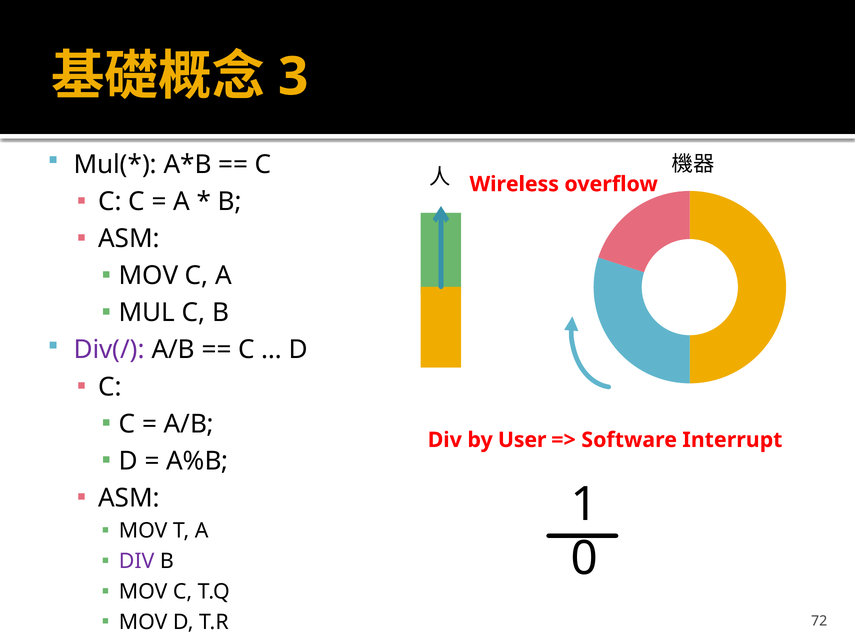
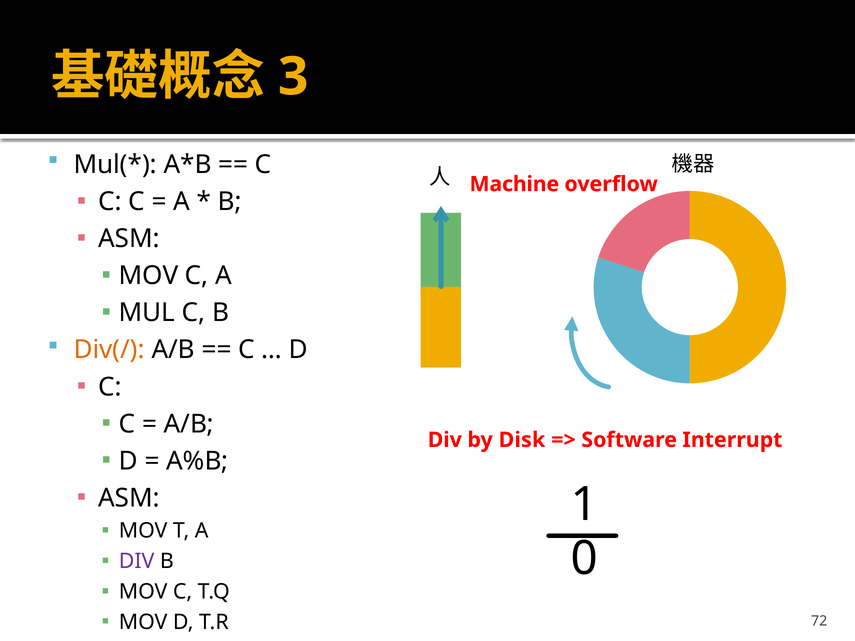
Wireless: Wireless -> Machine
Div(/ colour: purple -> orange
User: User -> Disk
